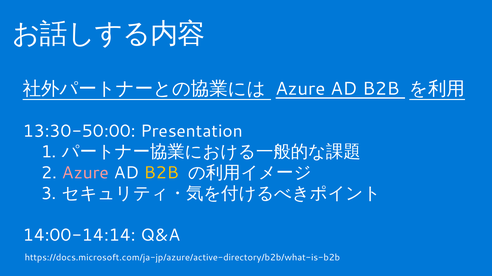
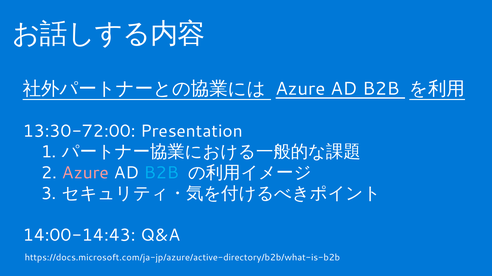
13:30-50:00: 13:30-50:00 -> 13:30-72:00
B2B at (161, 173) colour: yellow -> light blue
14:00-14:14: 14:00-14:14 -> 14:00-14:43
